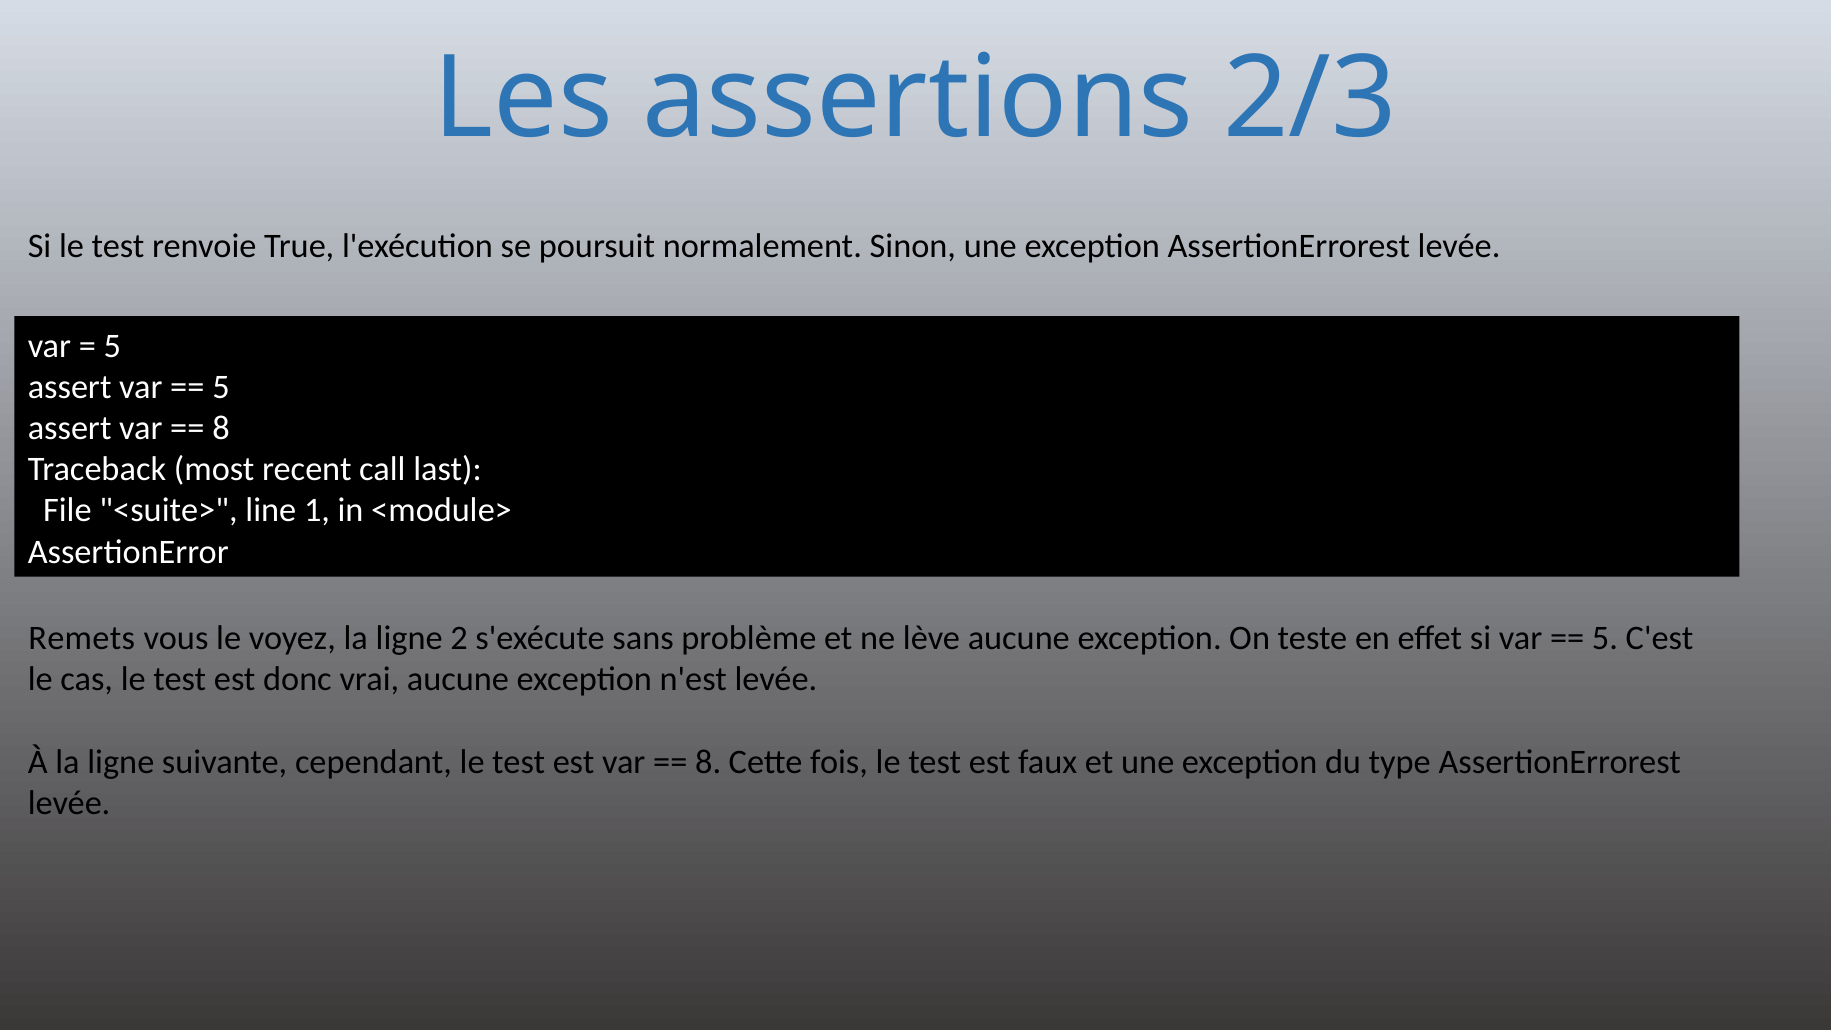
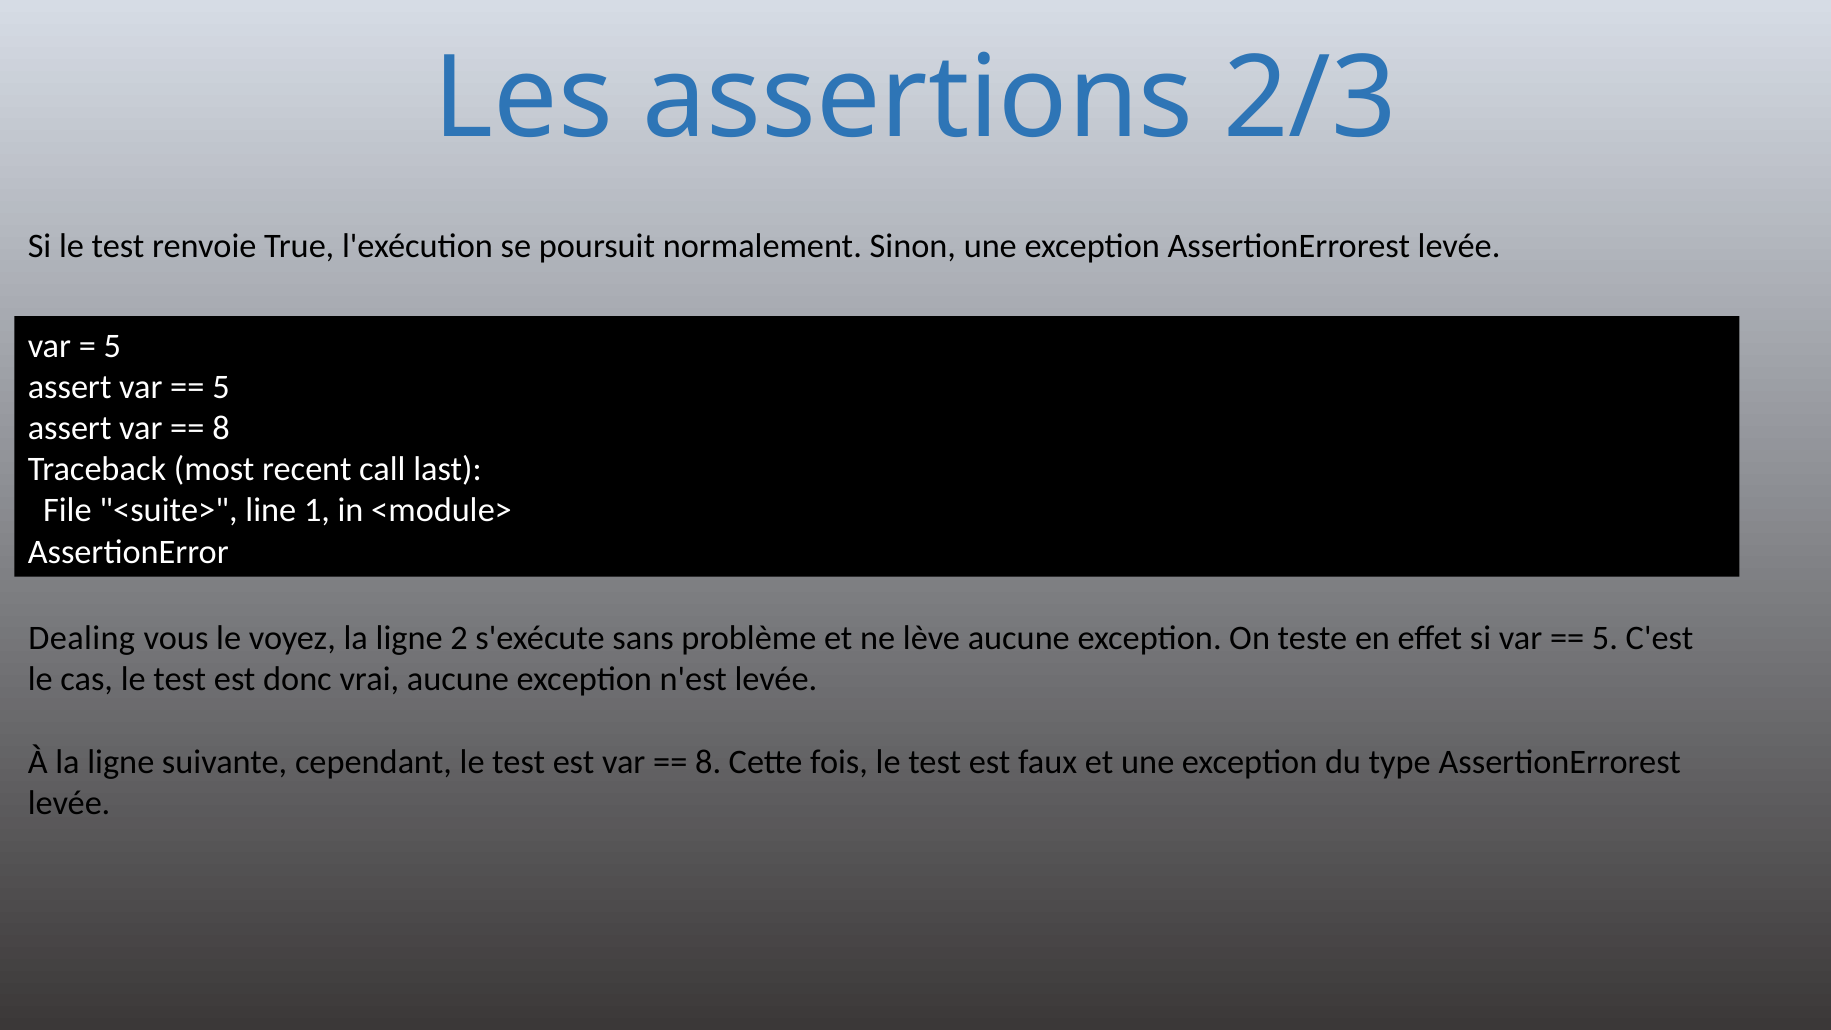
Remets: Remets -> Dealing
